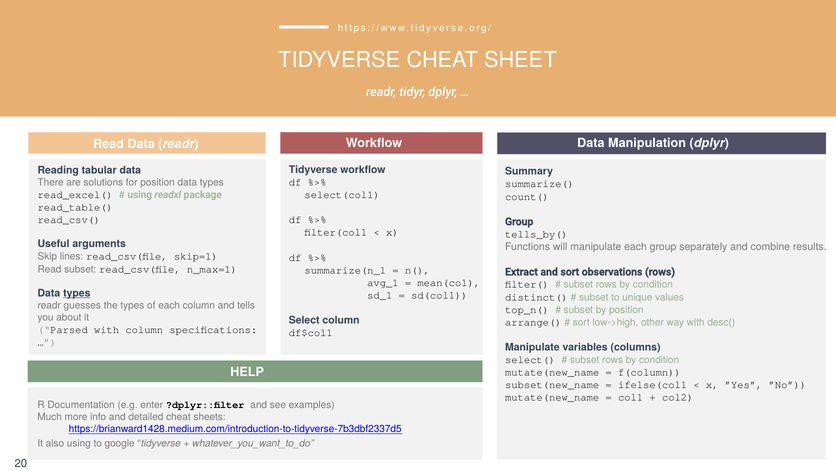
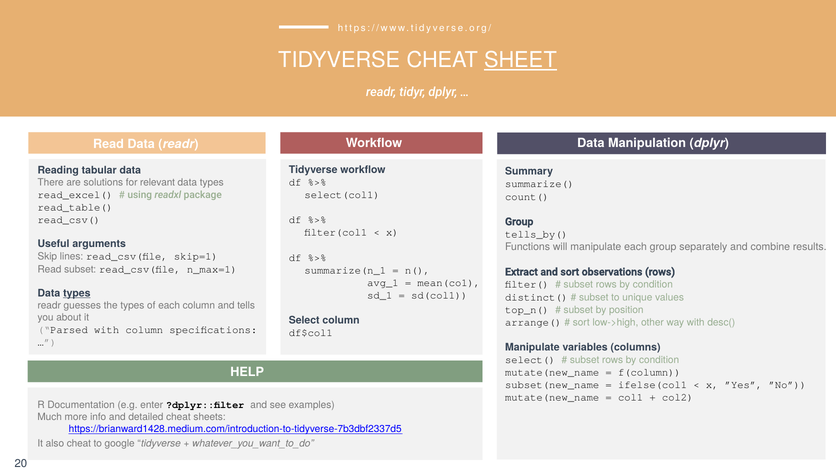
SHEET underline: none -> present
for position: position -> relevant
also using: using -> cheat
